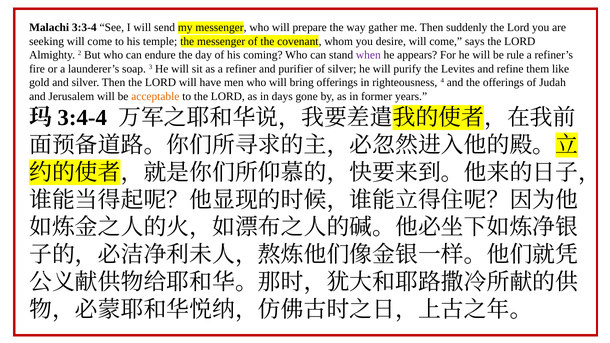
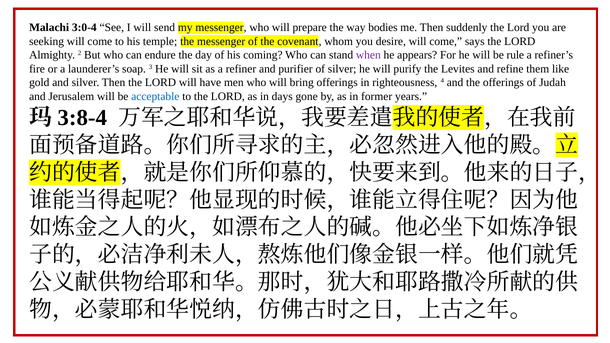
3:3-4: 3:3-4 -> 3:0-4
gather: gather -> bodies
acceptable colour: orange -> blue
3:4-4: 3:4-4 -> 3:8-4
